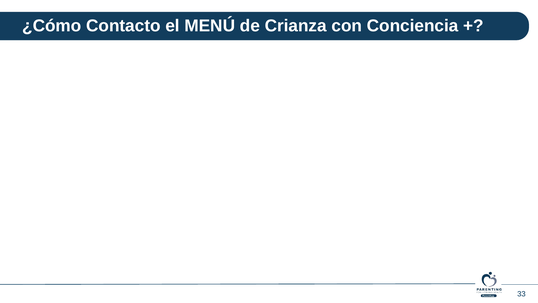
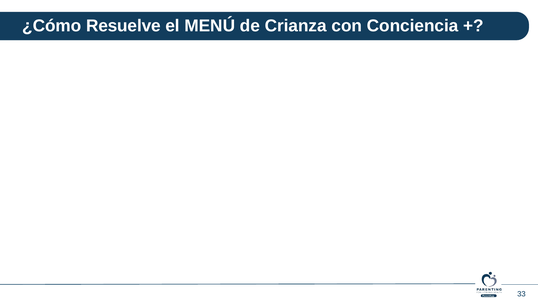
Contacto: Contacto -> Resuelve
